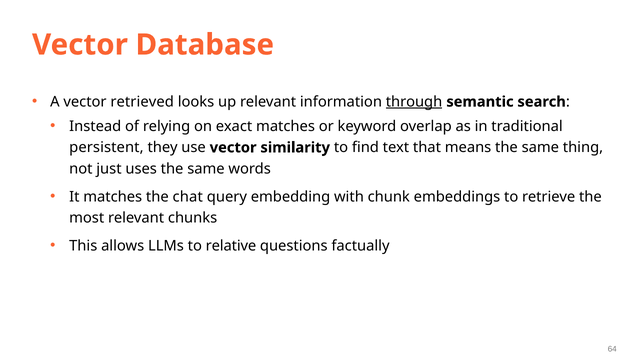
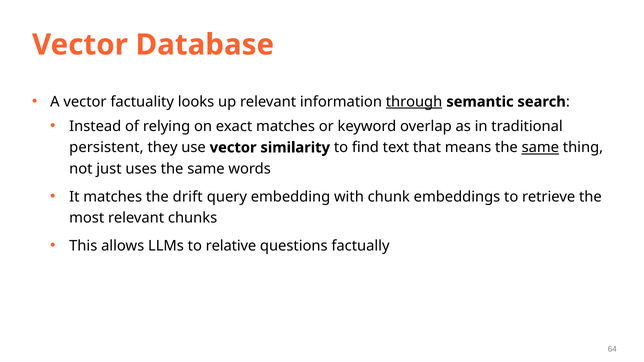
retrieved: retrieved -> factuality
same at (540, 148) underline: none -> present
chat: chat -> drift
